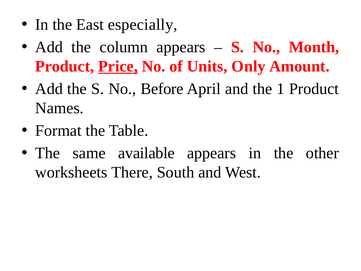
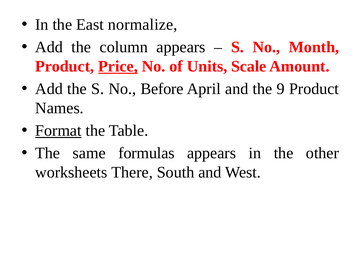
especially: especially -> normalize
Only: Only -> Scale
1: 1 -> 9
Format underline: none -> present
available: available -> formulas
